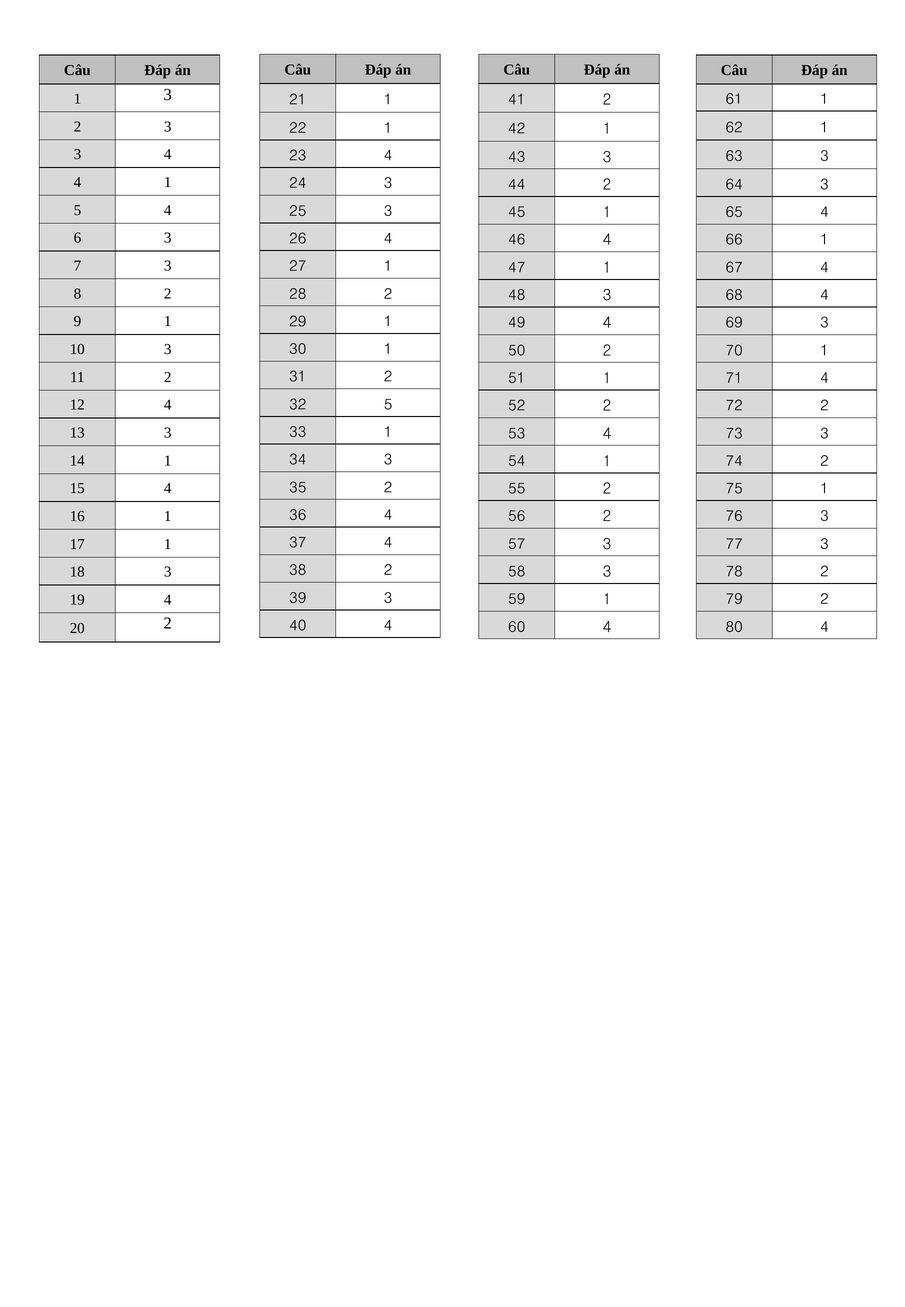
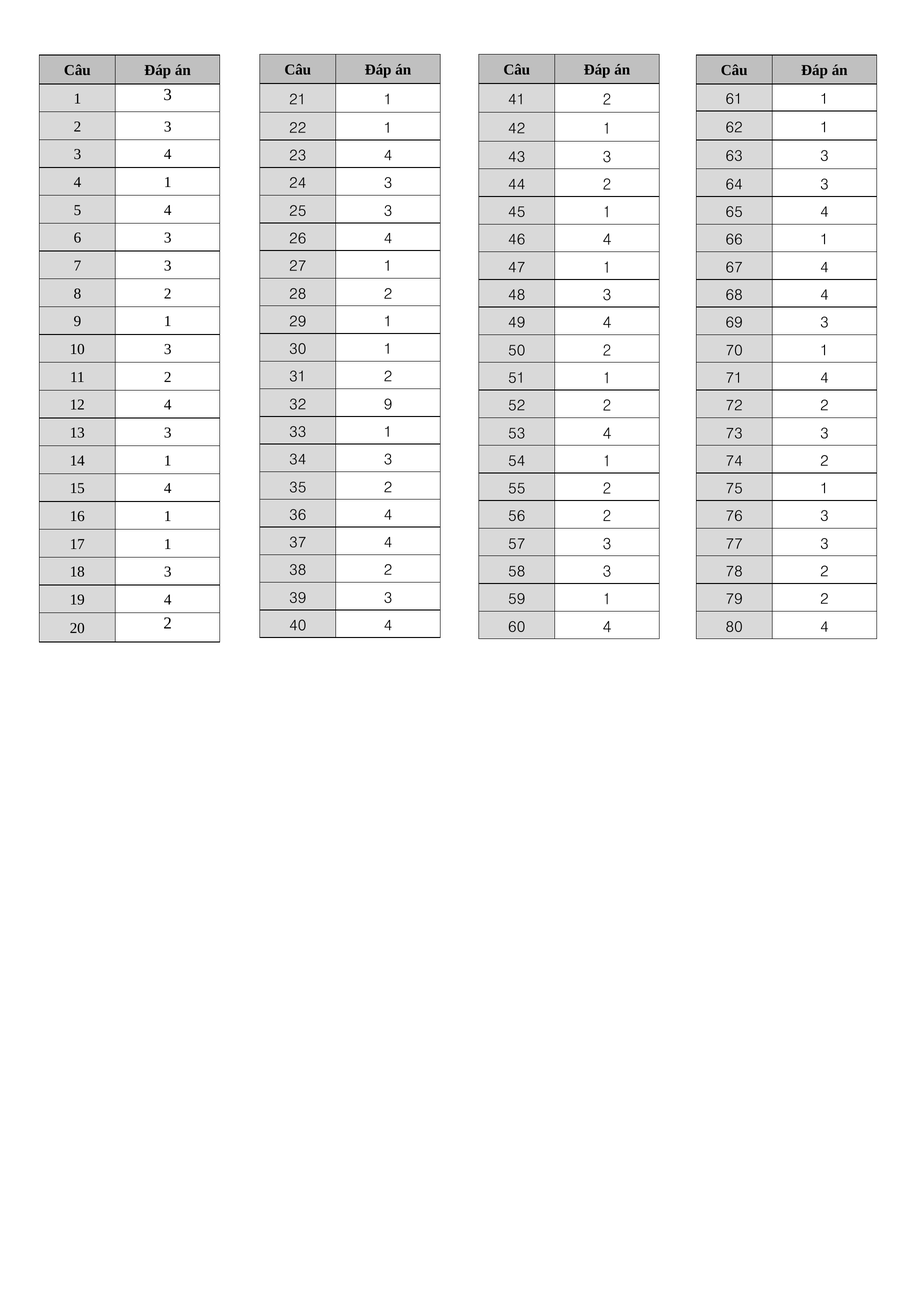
32 5: 5 -> 9
